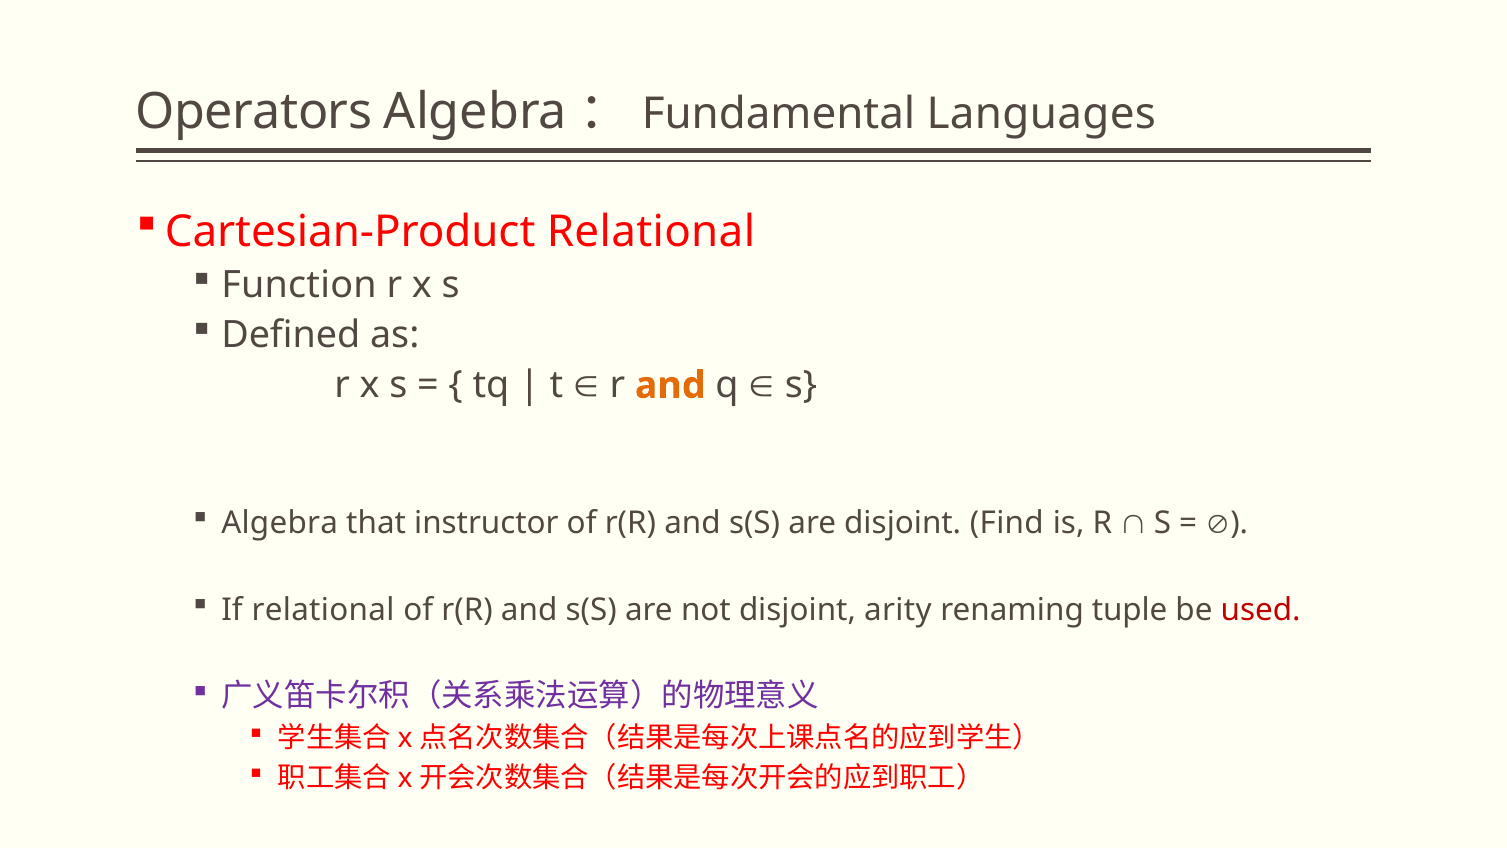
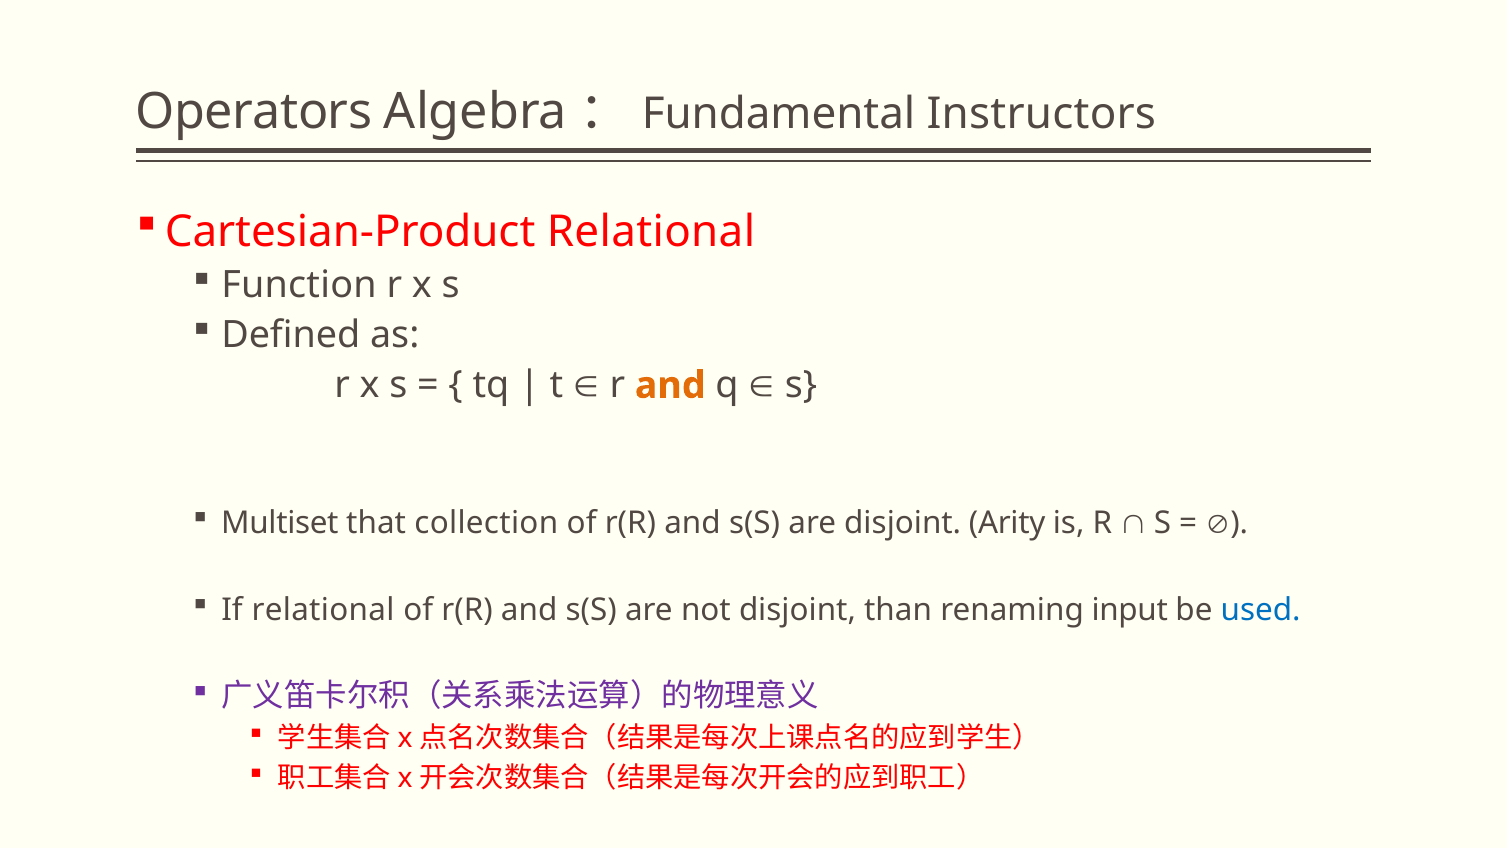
Languages: Languages -> Instructors
Algebra at (280, 523): Algebra -> Multiset
instructor: instructor -> collection
Find: Find -> Arity
arity: arity -> than
tuple: tuple -> input
used colour: red -> blue
